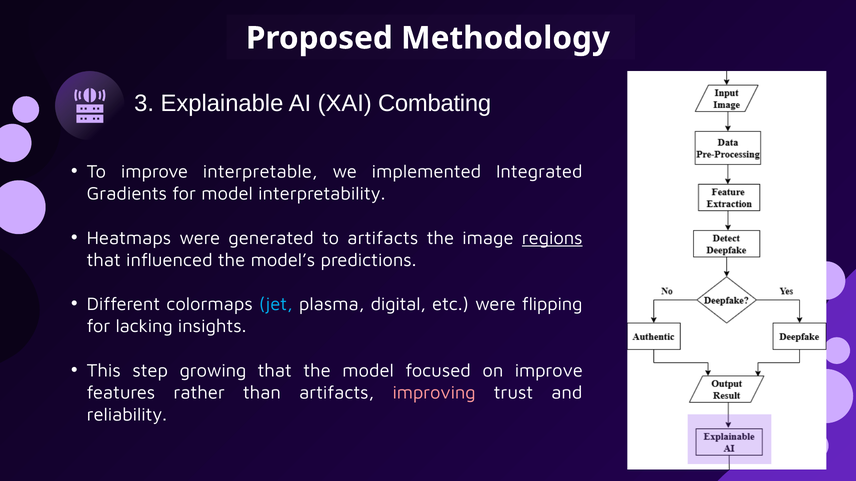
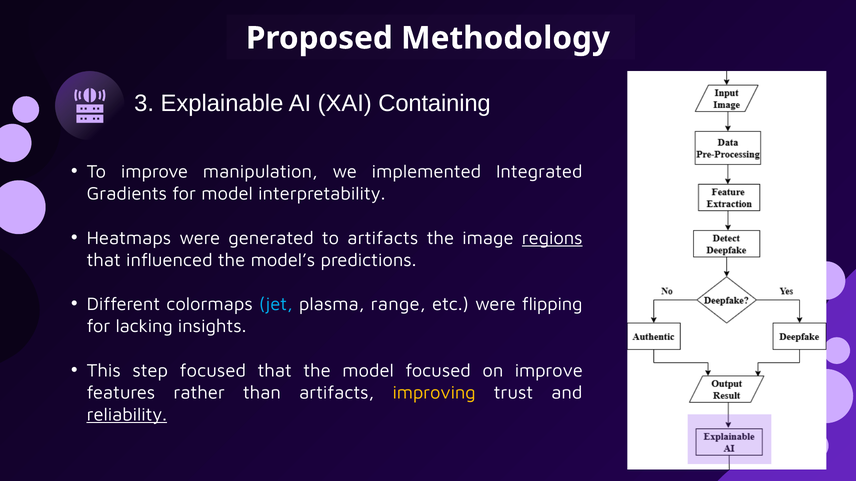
Combating: Combating -> Containing
interpretable: interpretable -> manipulation
digital: digital -> range
step growing: growing -> focused
improving colour: pink -> yellow
reliability underline: none -> present
